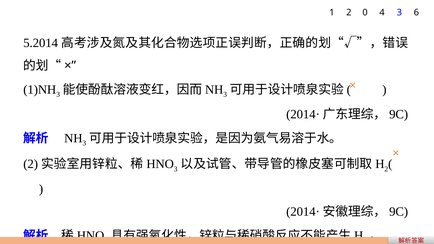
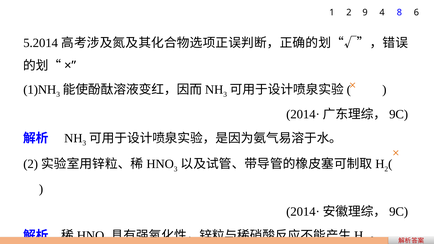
0: 0 -> 9
4 3: 3 -> 8
